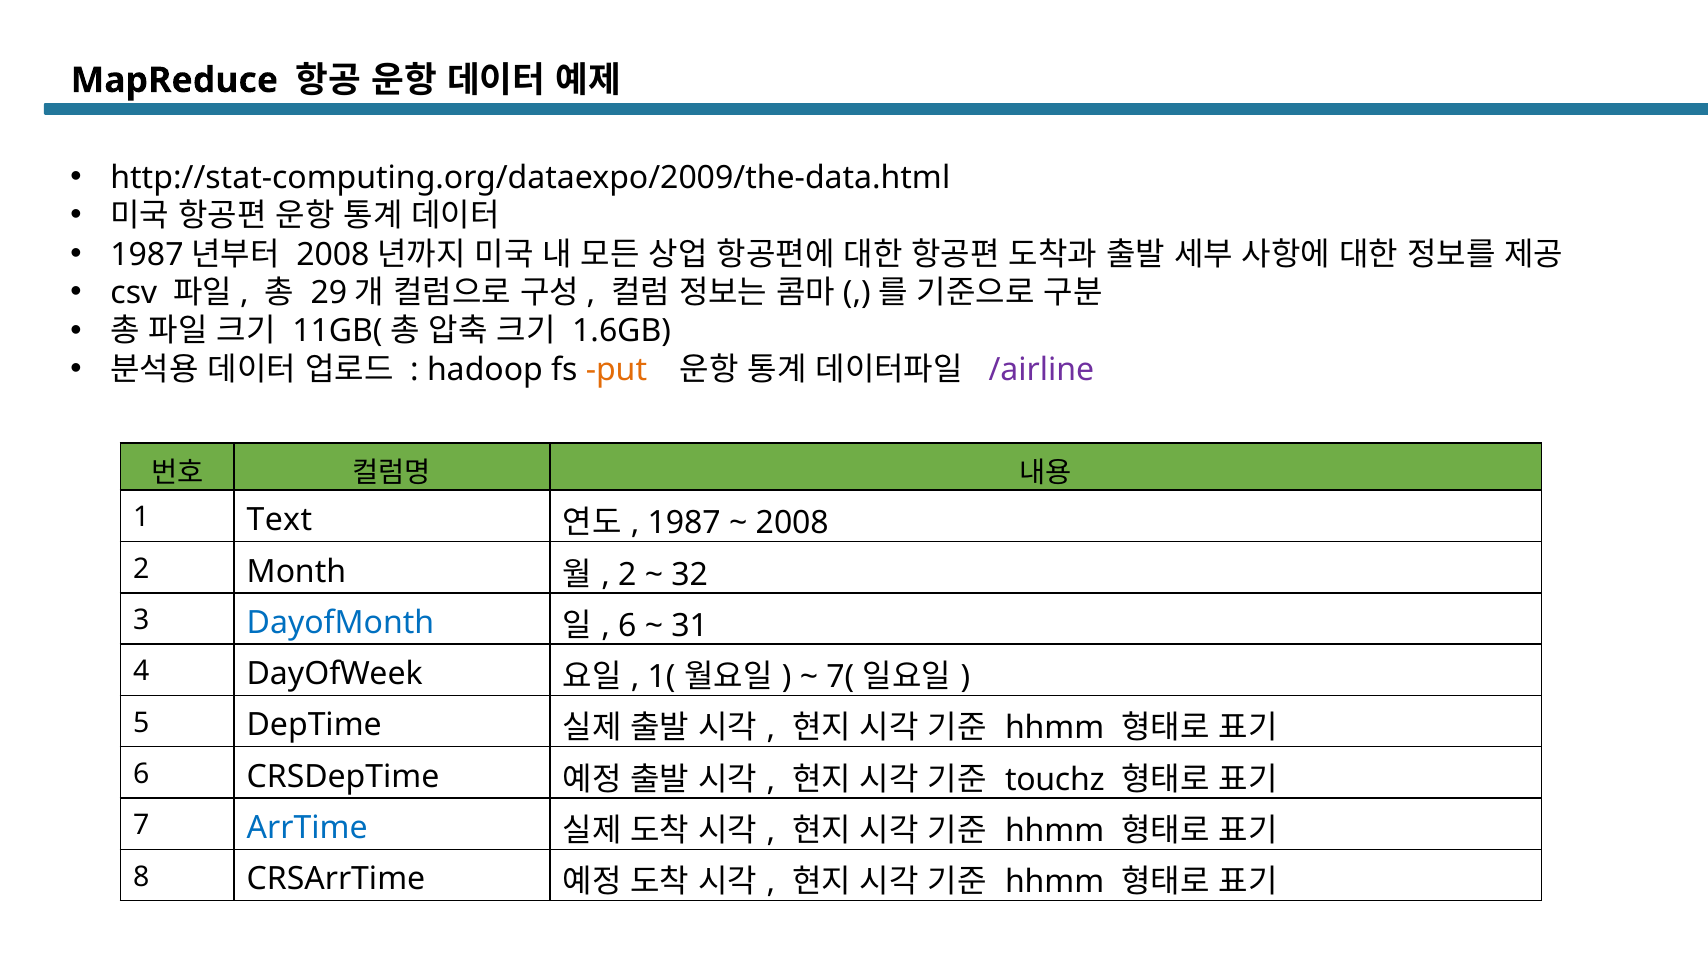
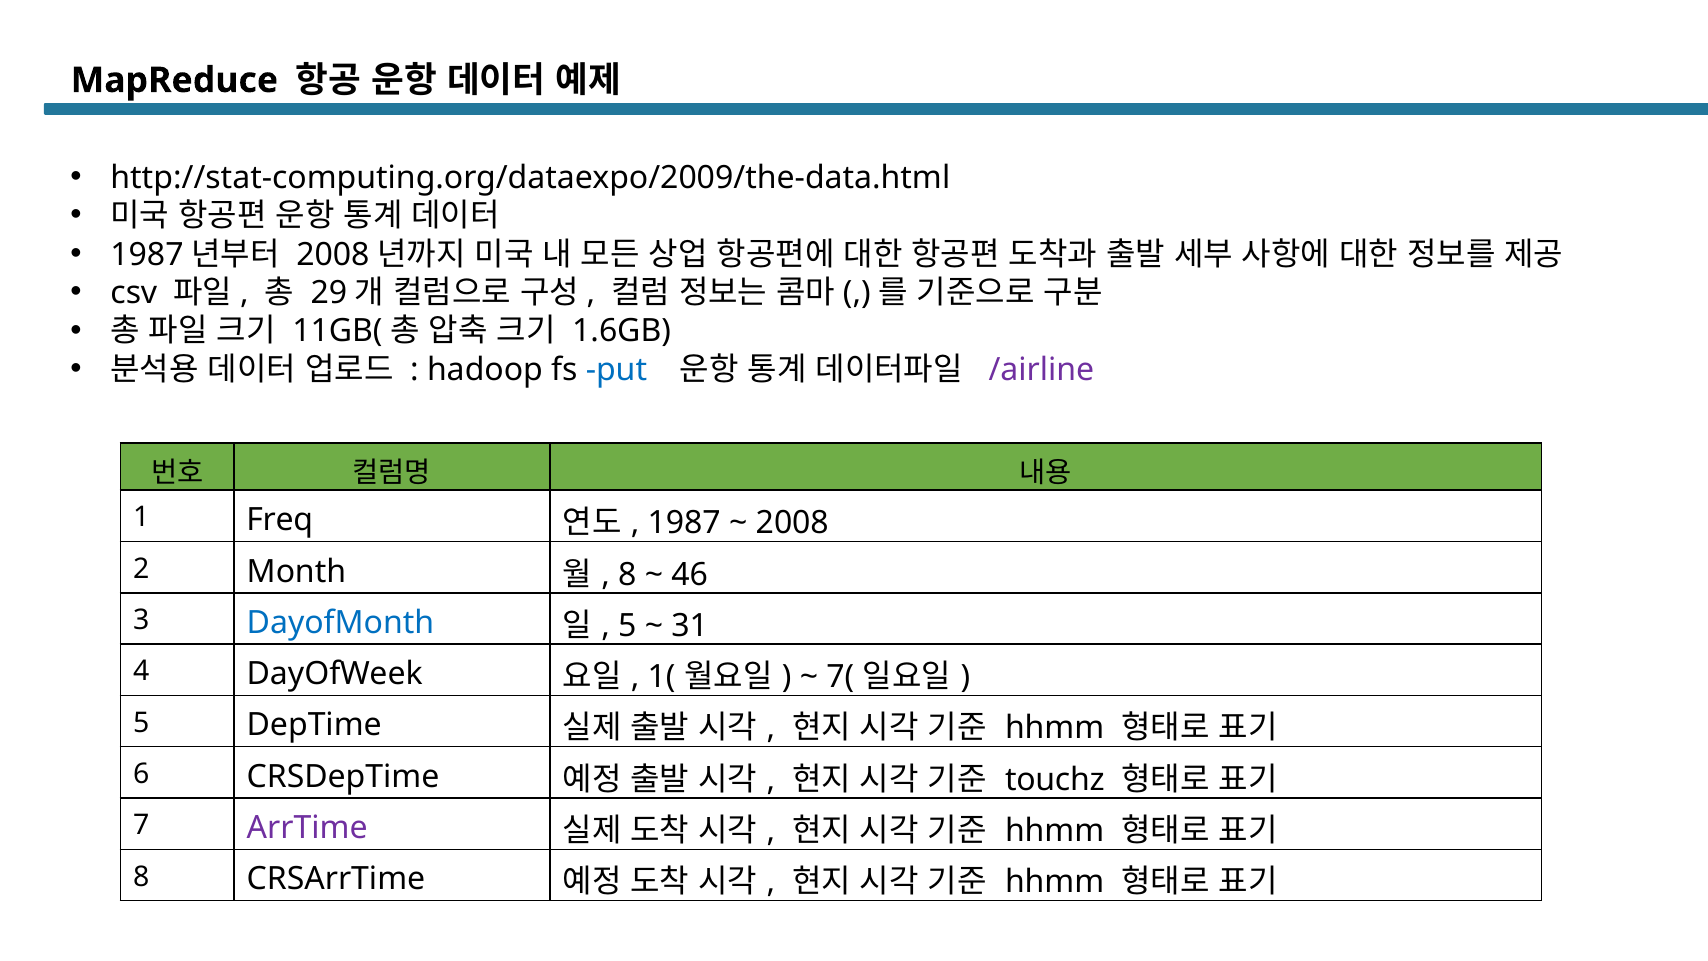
put colour: orange -> blue
Text: Text -> Freq
2 at (627, 574): 2 -> 8
32: 32 -> 46
6 at (627, 626): 6 -> 5
ArrTime colour: blue -> purple
